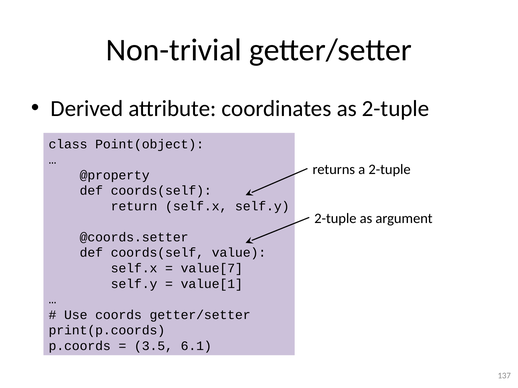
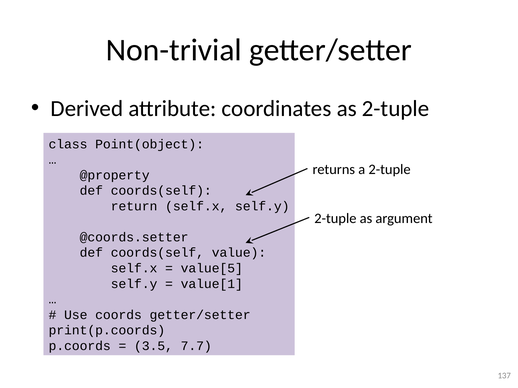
value[7: value[7 -> value[5
6.1: 6.1 -> 7.7
